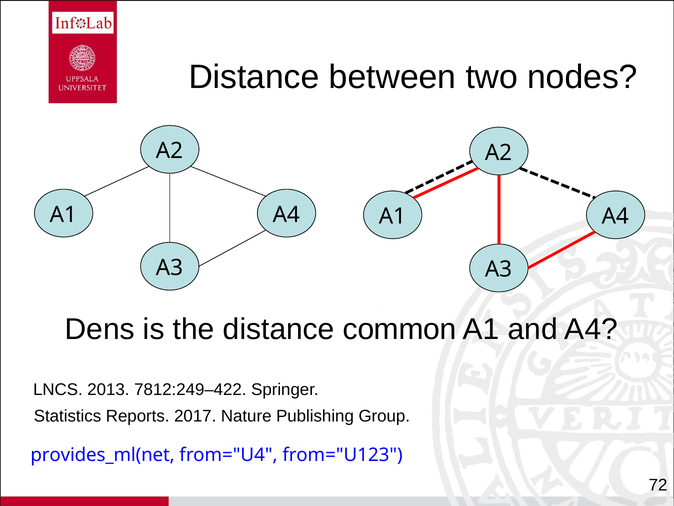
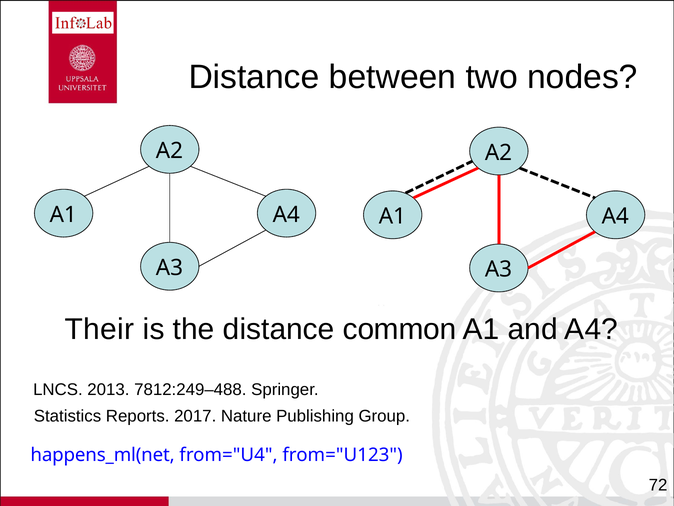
Dens: Dens -> Their
7812:249–422: 7812:249–422 -> 7812:249–488
provides_ml(net: provides_ml(net -> happens_ml(net
